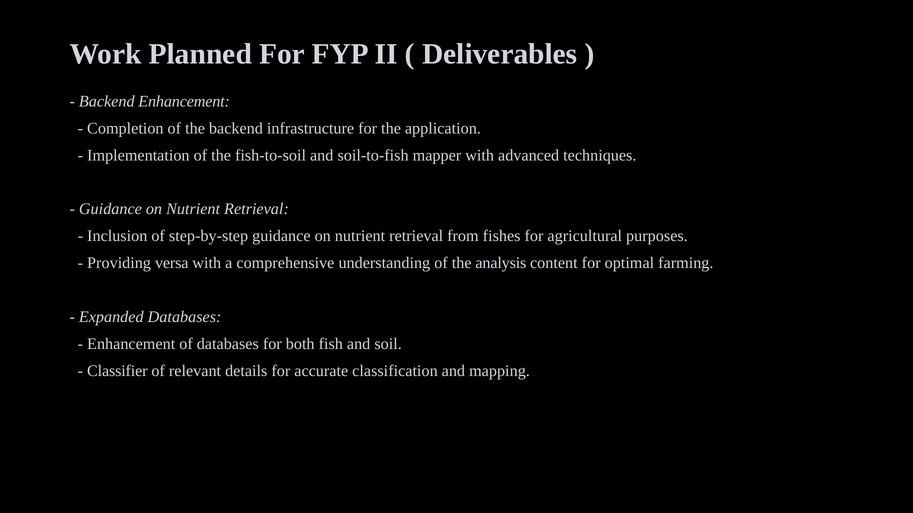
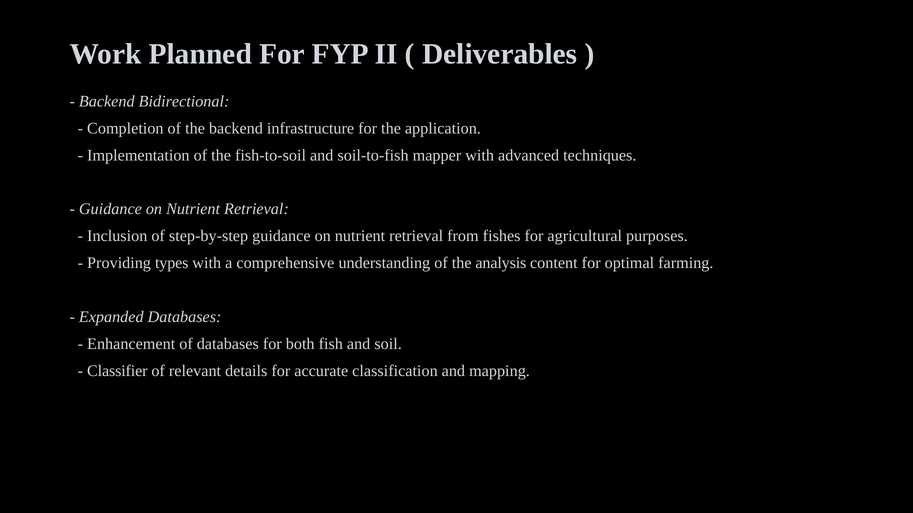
Backend Enhancement: Enhancement -> Bidirectional
versa: versa -> types
